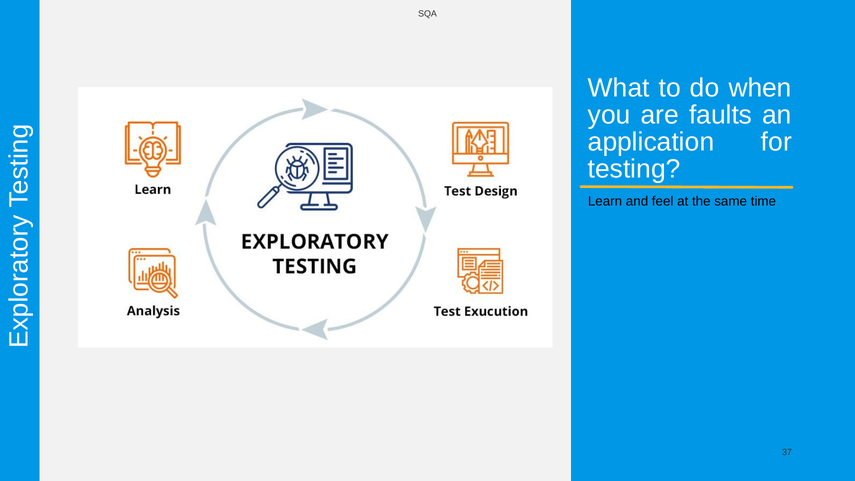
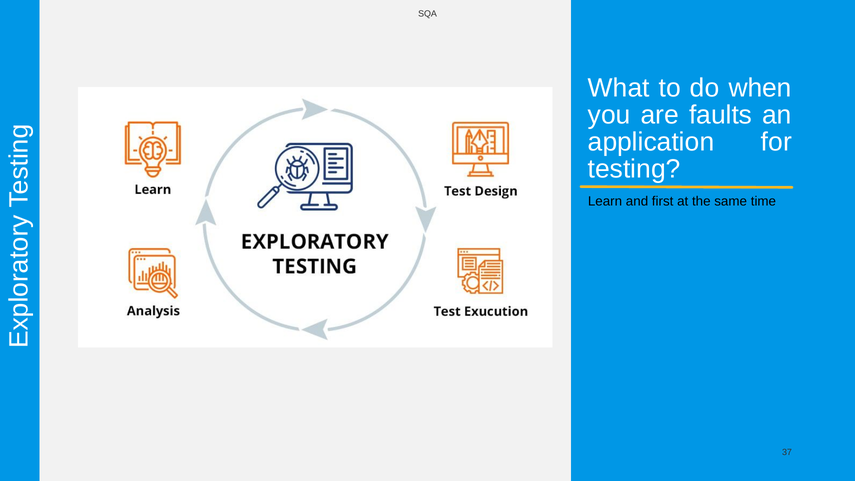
feel: feel -> first
